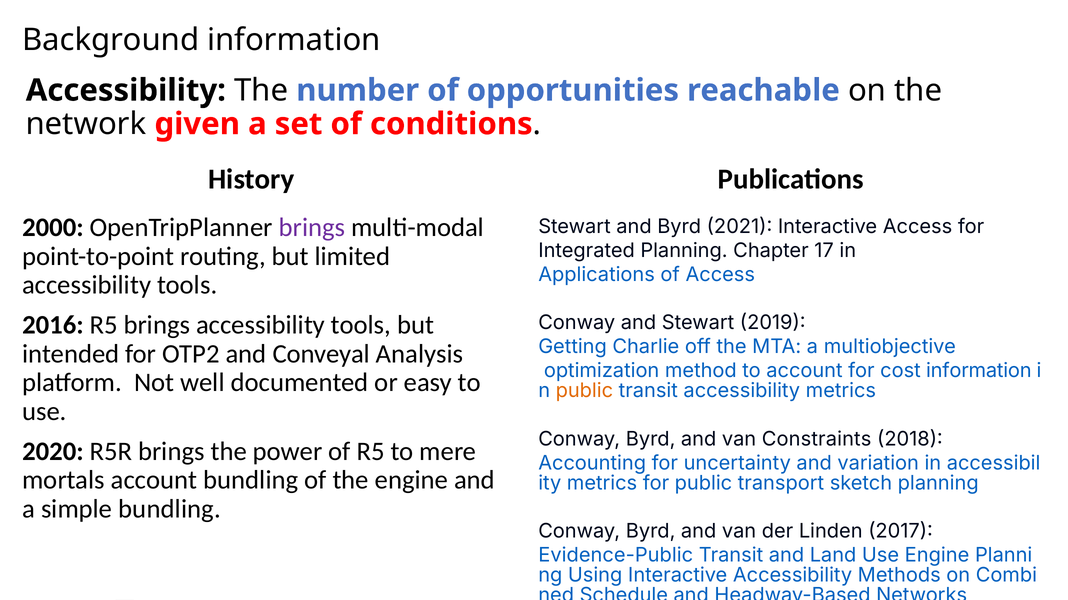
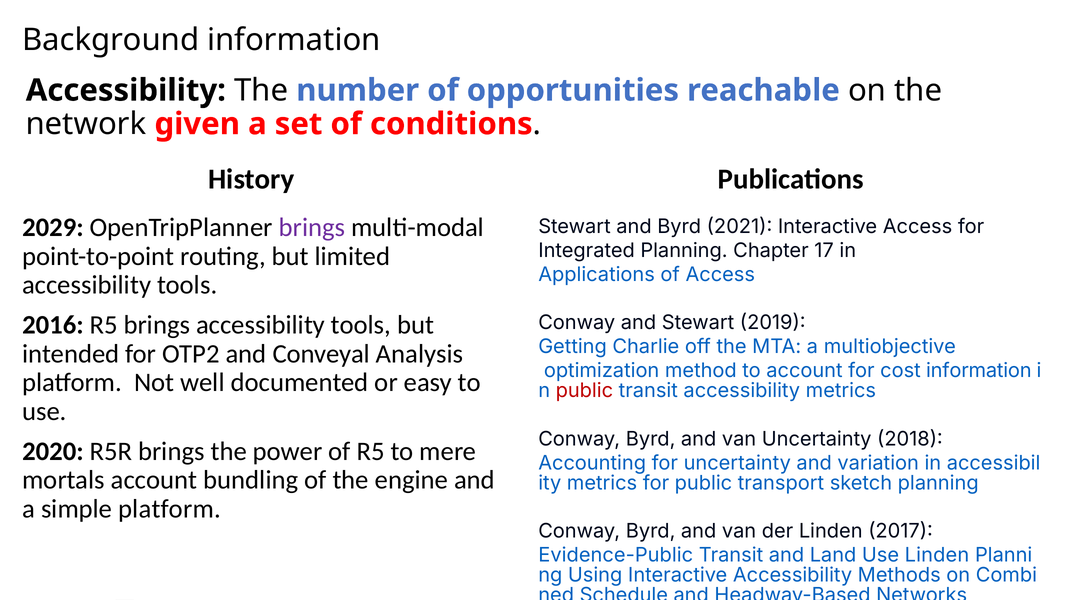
2000: 2000 -> 2029
public at (584, 391) colour: orange -> red
van Constraints: Constraints -> Uncertainty
simple bundling: bundling -> platform
Use Engine: Engine -> Linden
